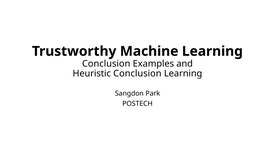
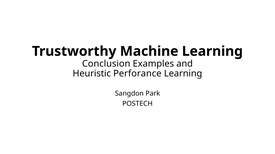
Heuristic Conclusion: Conclusion -> Perforance
